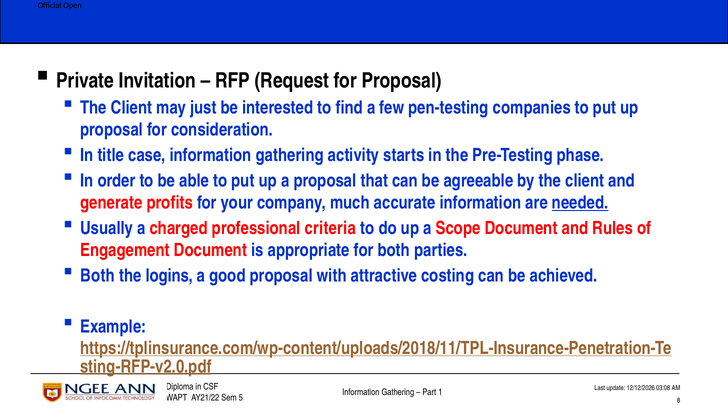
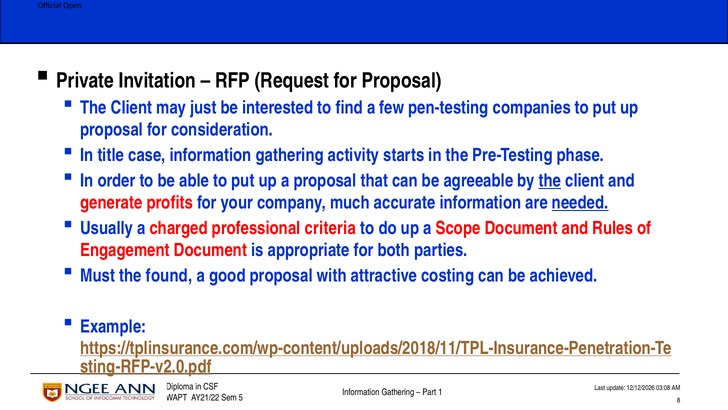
the at (550, 181) underline: none -> present
Both at (98, 275): Both -> Must
logins: logins -> found
